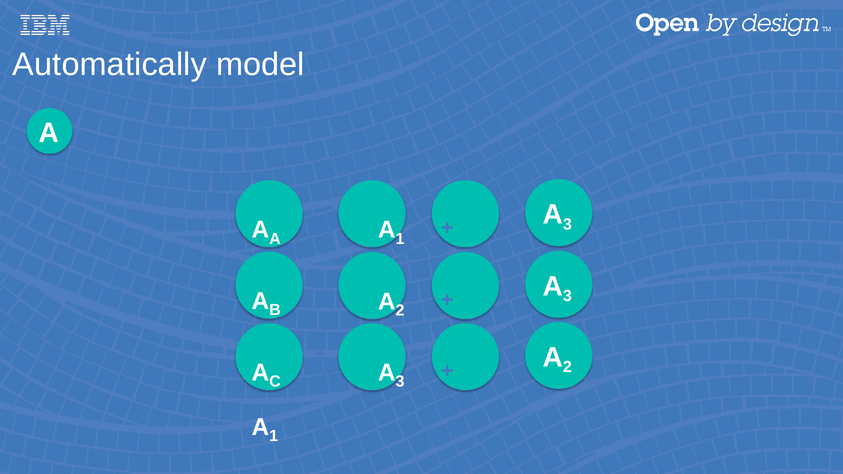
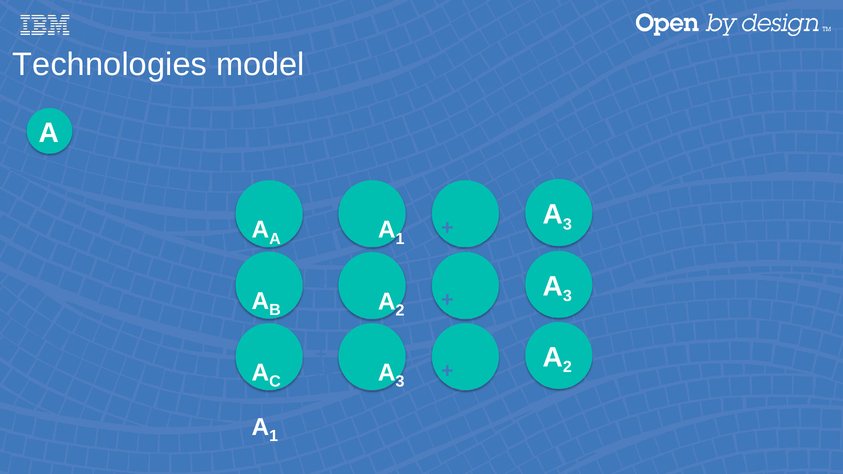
Automatically: Automatically -> Technologies
